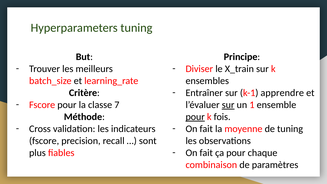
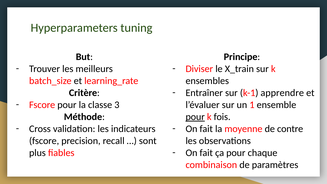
7: 7 -> 3
sur at (228, 105) underline: present -> none
de tuning: tuning -> contre
